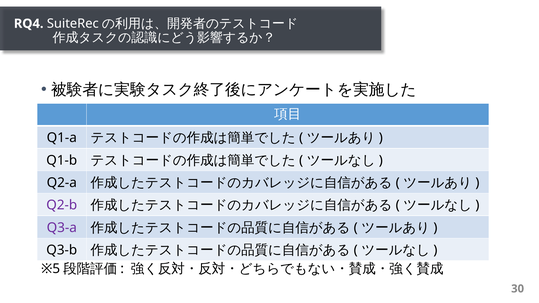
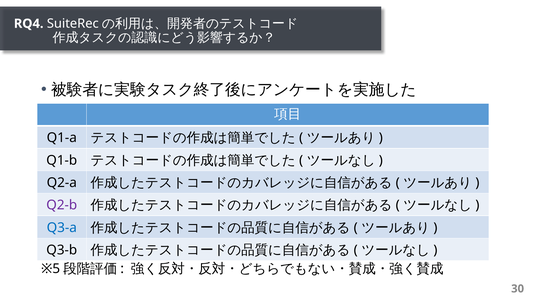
Q3-a colour: purple -> blue
